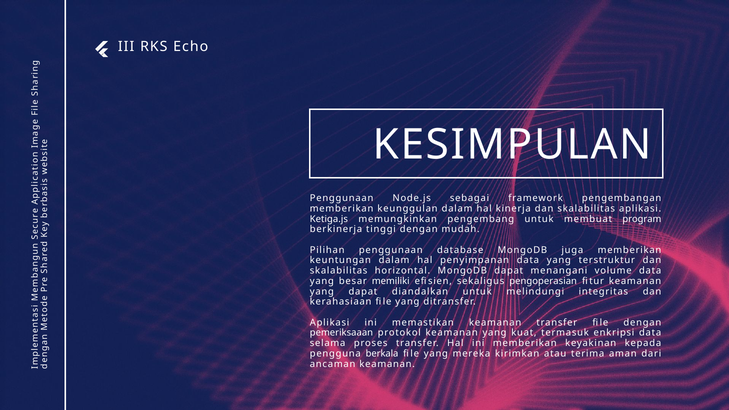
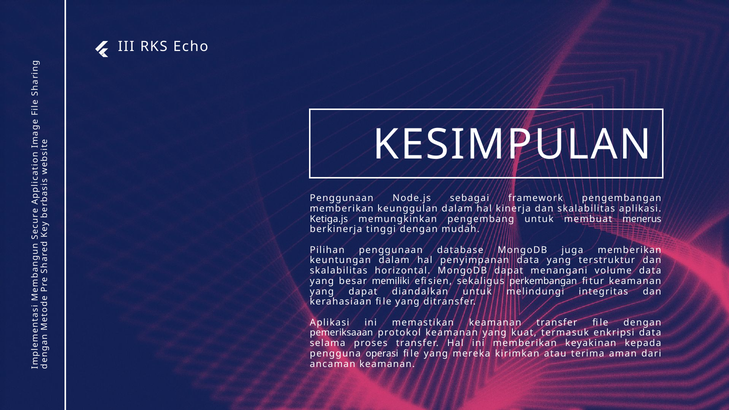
program: program -> menerus
pengoperasian: pengoperasian -> perkembangan
berkala: berkala -> operasi
